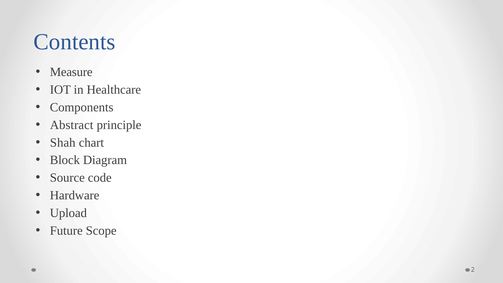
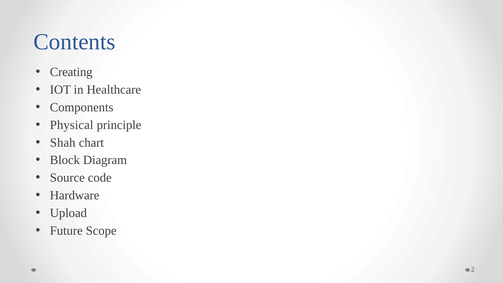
Measure: Measure -> Creating
Abstract: Abstract -> Physical
